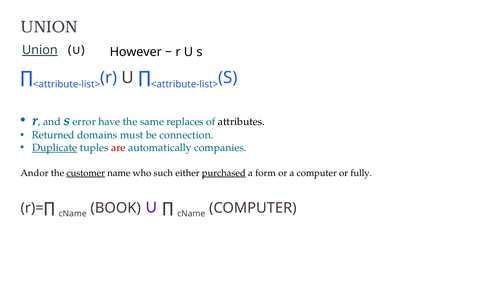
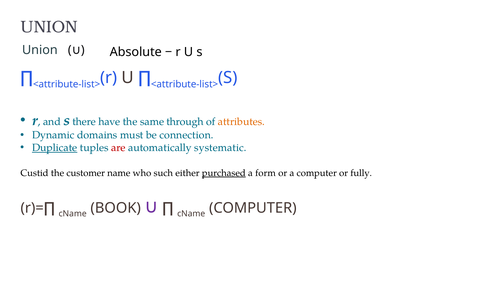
However: However -> Absolute
Union at (40, 50) underline: present -> none
error: error -> there
replaces: replaces -> through
attributes colour: black -> orange
Returned: Returned -> Dynamic
companies: companies -> systematic
Andor: Andor -> Custid
customer underline: present -> none
